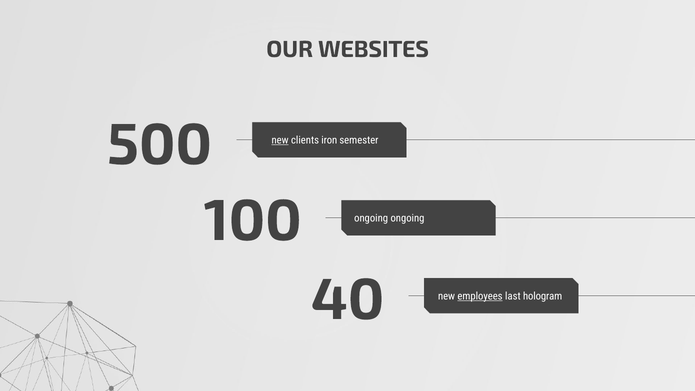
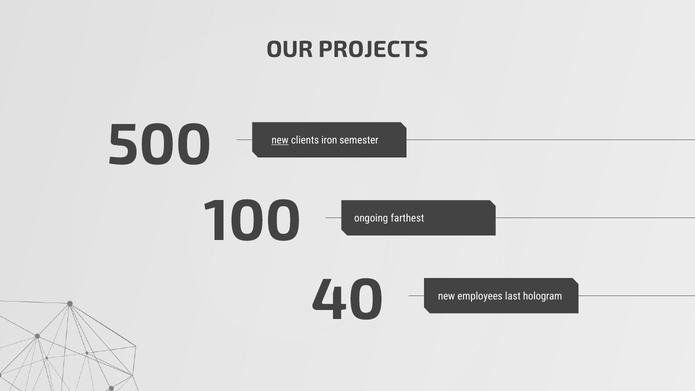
WEBSITES: WEBSITES -> PROJECTS
ongoing ongoing: ongoing -> farthest
employees underline: present -> none
